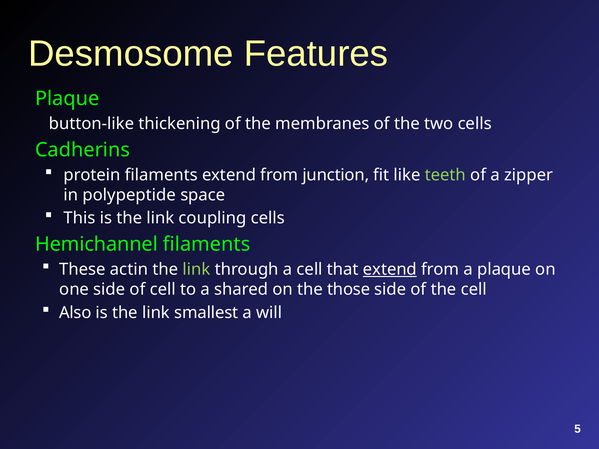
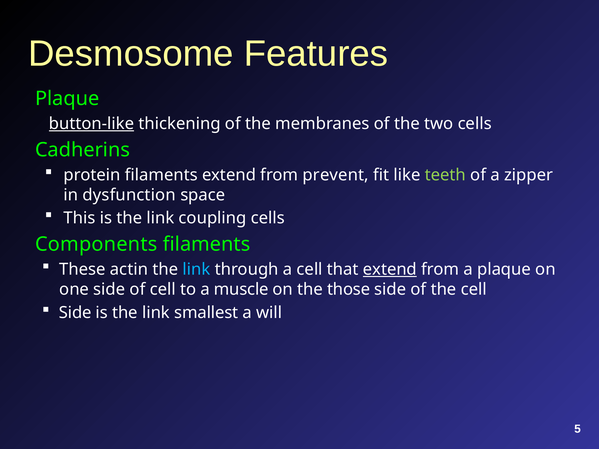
button-like underline: none -> present
junction: junction -> prevent
polypeptide: polypeptide -> dysfunction
Hemichannel: Hemichannel -> Components
link at (196, 270) colour: light green -> light blue
shared: shared -> muscle
Also at (75, 313): Also -> Side
